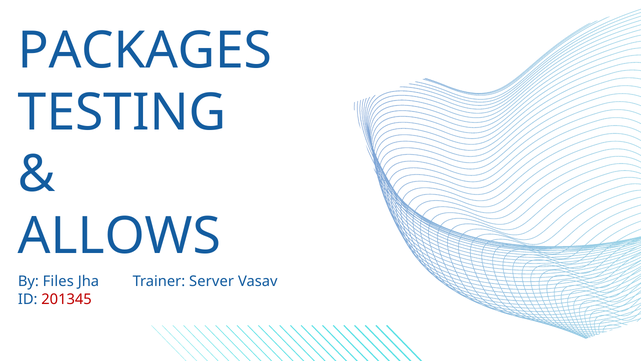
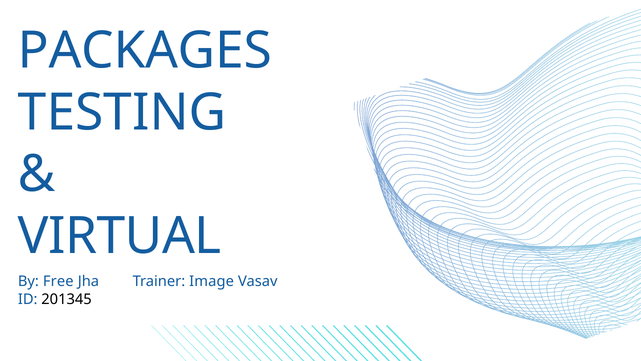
ALLOWS: ALLOWS -> VIRTUAL
Files: Files -> Free
Server: Server -> Image
201345 colour: red -> black
